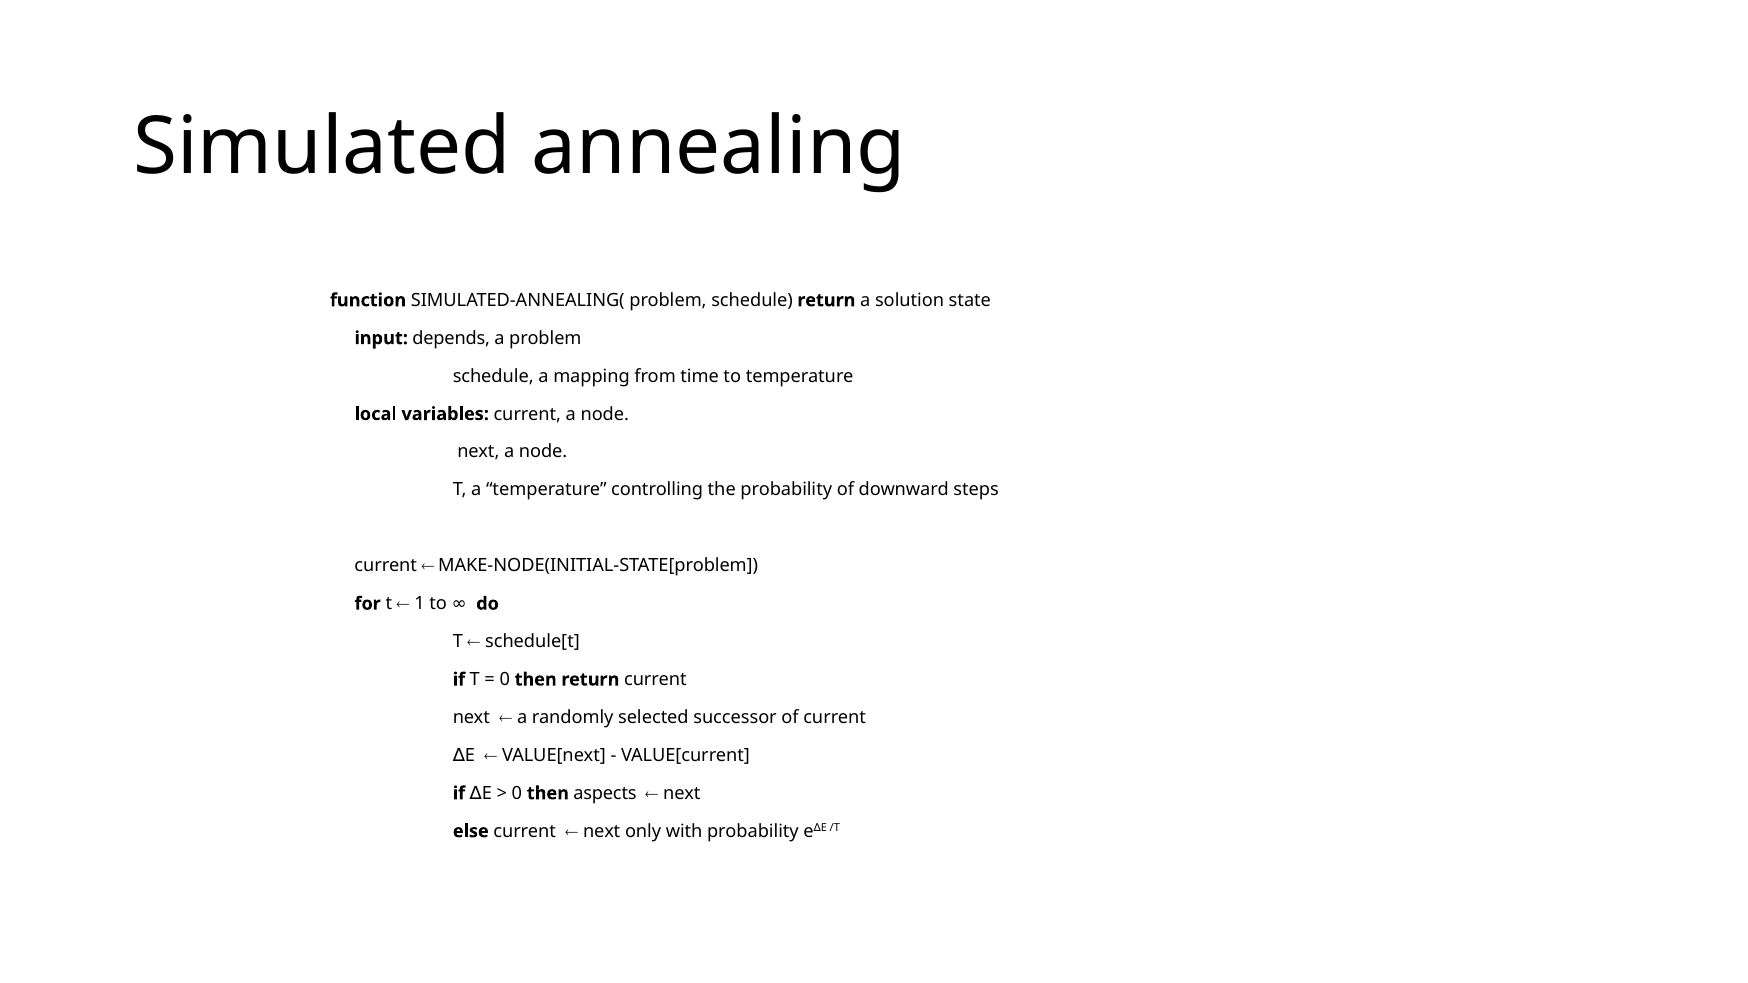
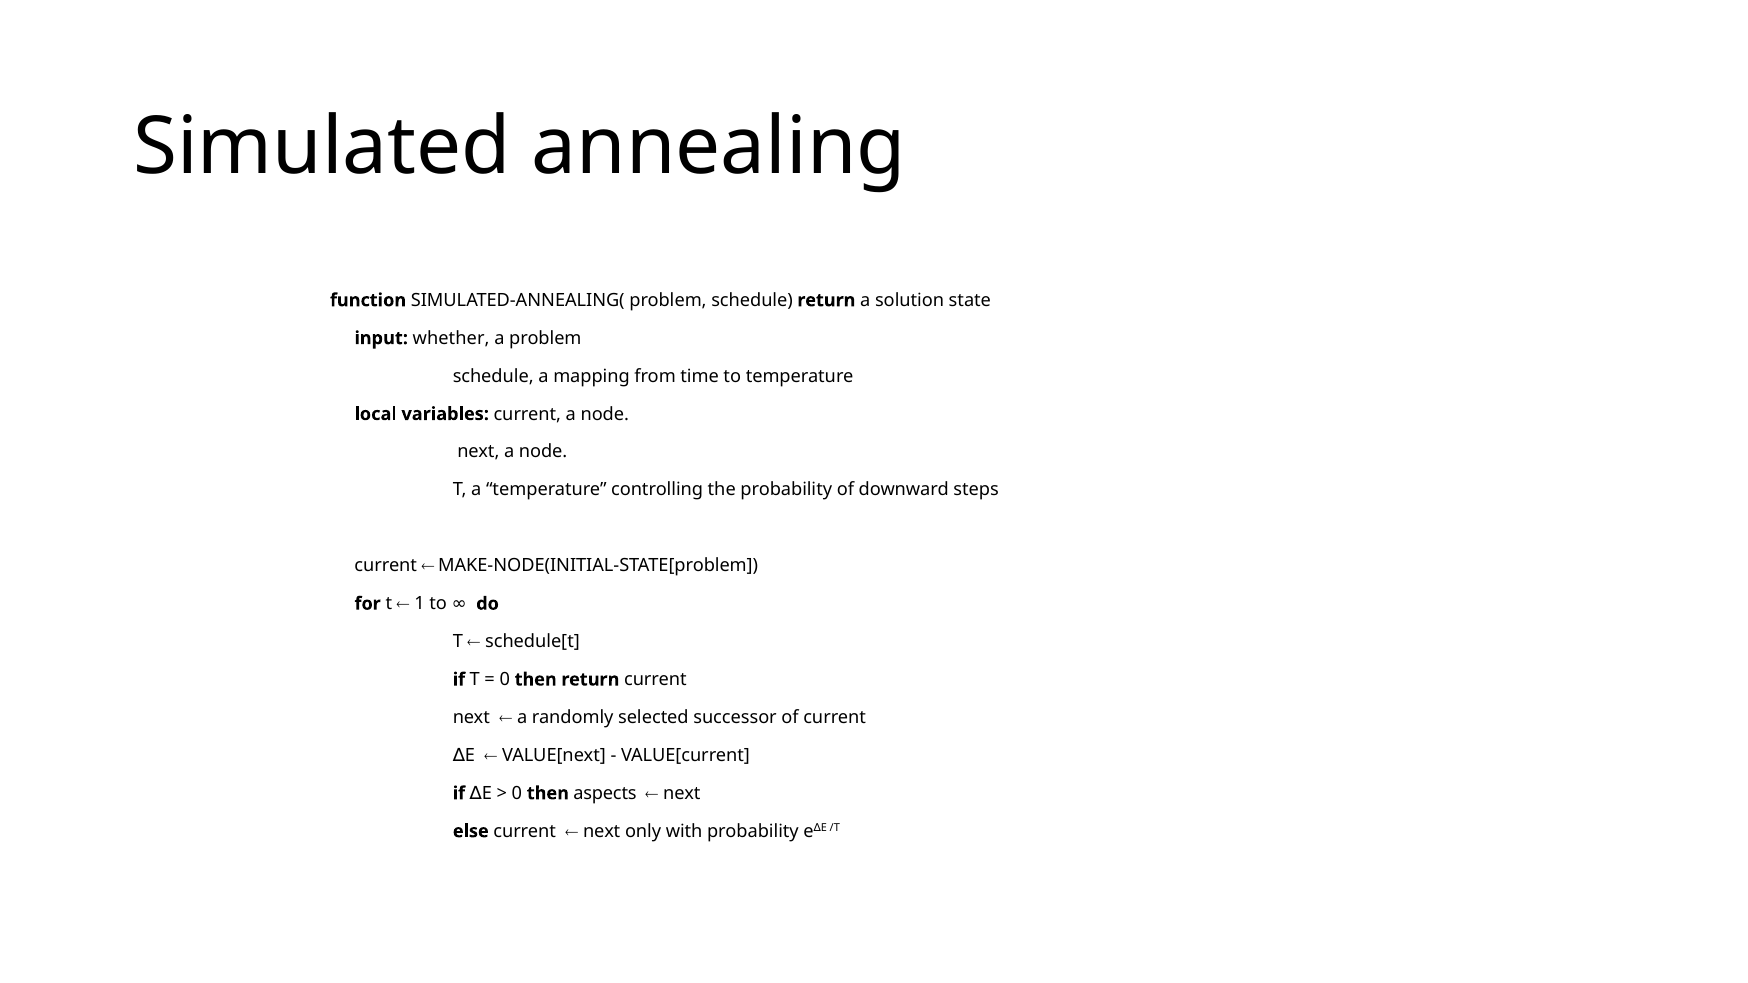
depends: depends -> whether
